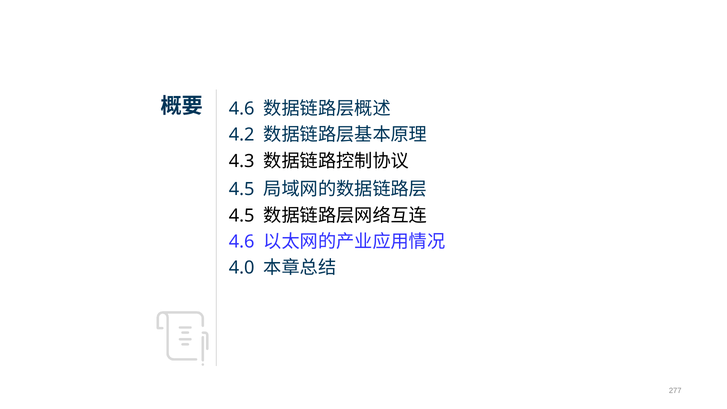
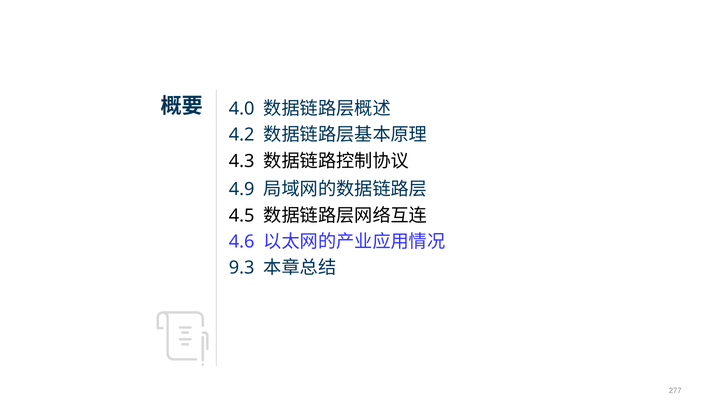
4.6 at (242, 109): 4.6 -> 4.0
4.5 at (242, 189): 4.5 -> 4.9
4.0: 4.0 -> 9.3
